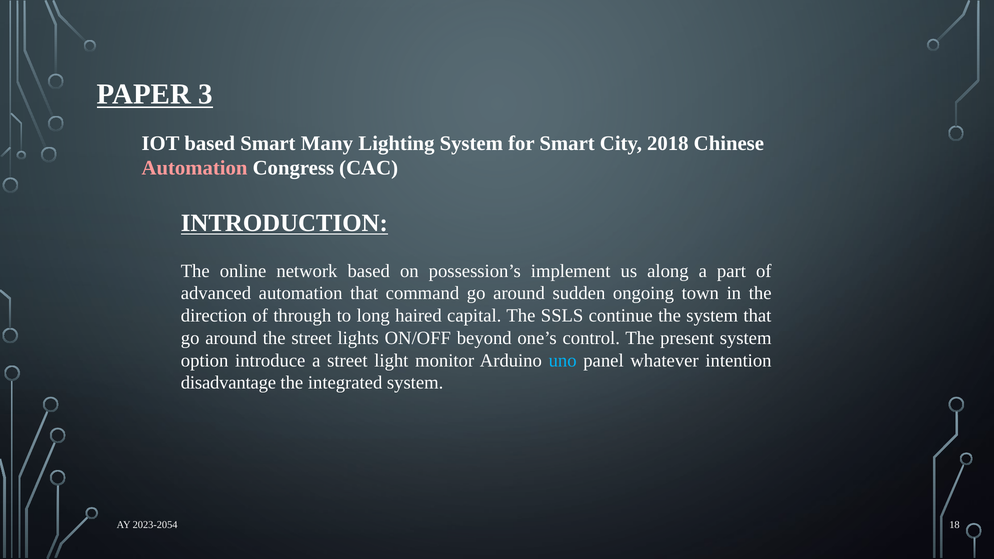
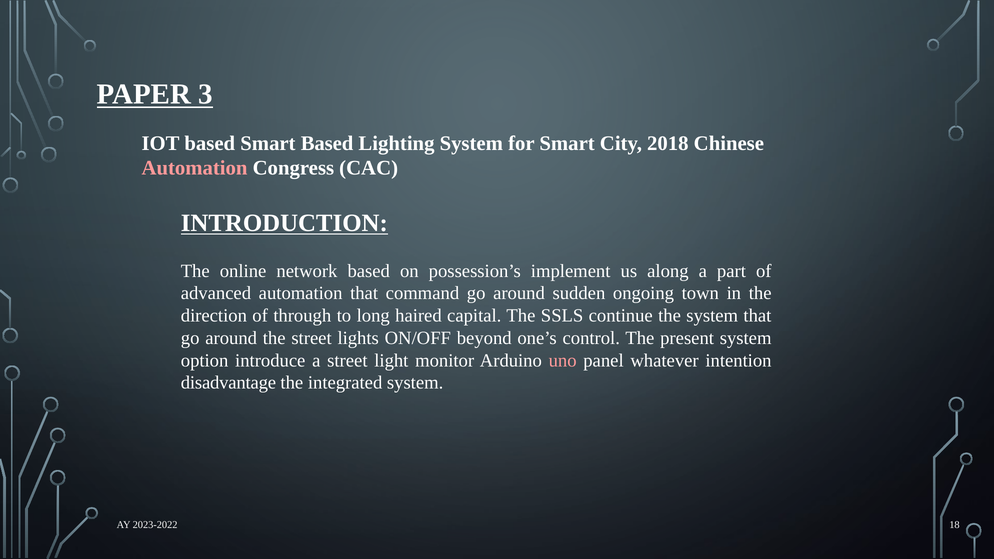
Smart Many: Many -> Based
uno colour: light blue -> pink
2023-2054: 2023-2054 -> 2023-2022
